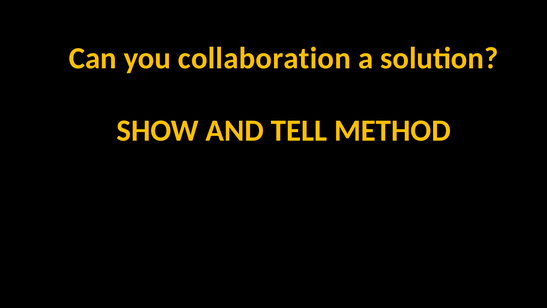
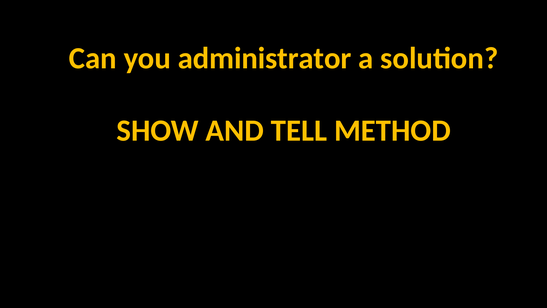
collaboration: collaboration -> administrator
